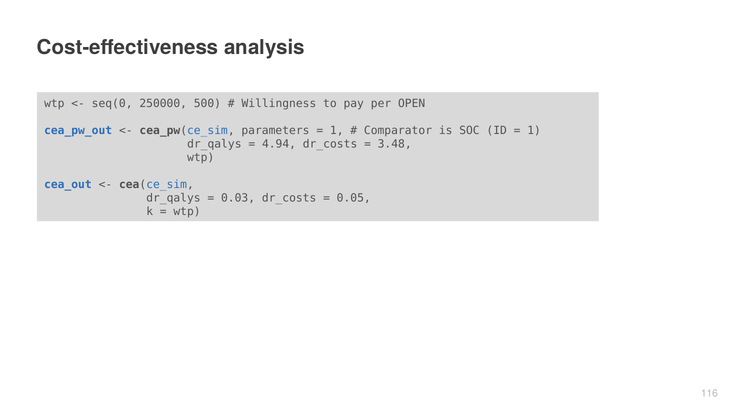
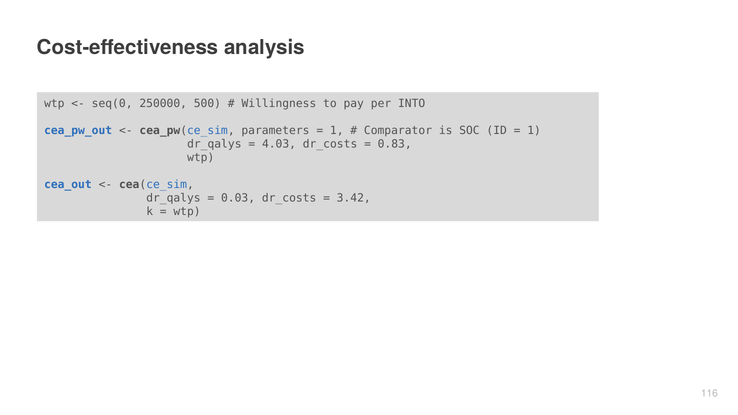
OPEN: OPEN -> INTO
4.94: 4.94 -> 4.03
3.48: 3.48 -> 0.83
0.05: 0.05 -> 3.42
